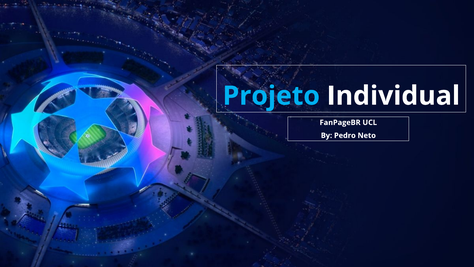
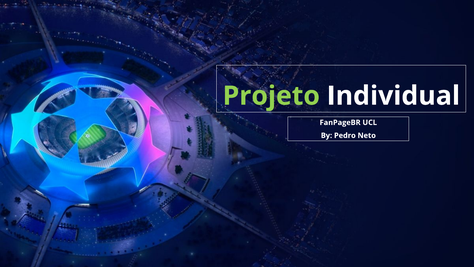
Projeto colour: light blue -> light green
